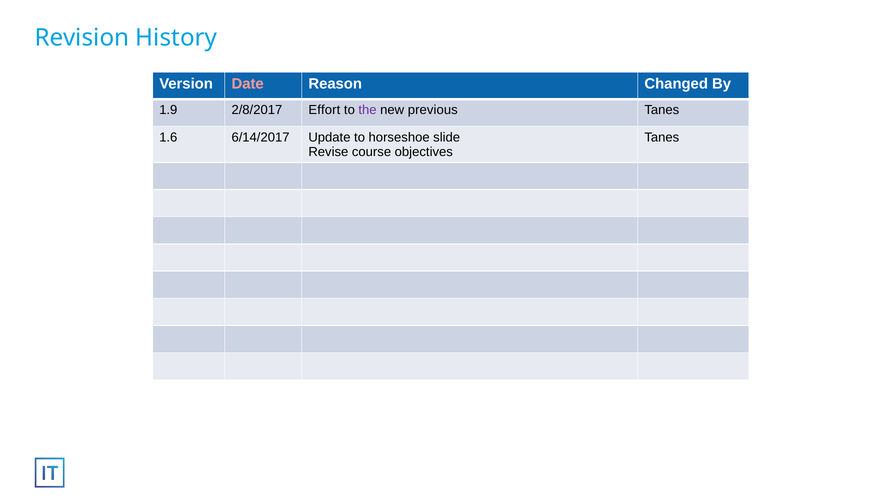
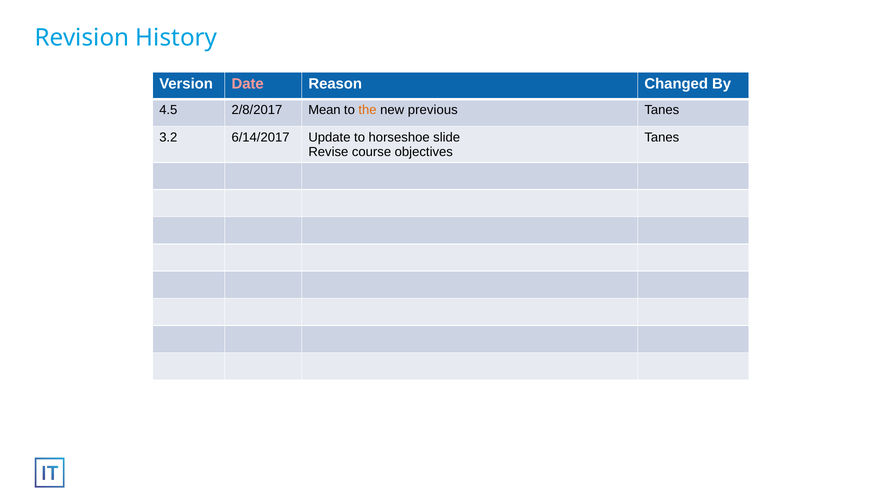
1.9: 1.9 -> 4.5
Effort: Effort -> Mean
the colour: purple -> orange
1.6: 1.6 -> 3.2
